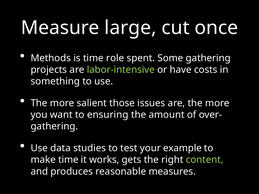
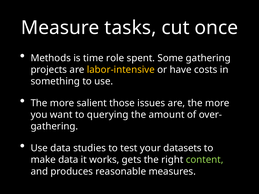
large: large -> tasks
labor-intensive colour: light green -> yellow
ensuring: ensuring -> querying
example: example -> datasets
make time: time -> data
